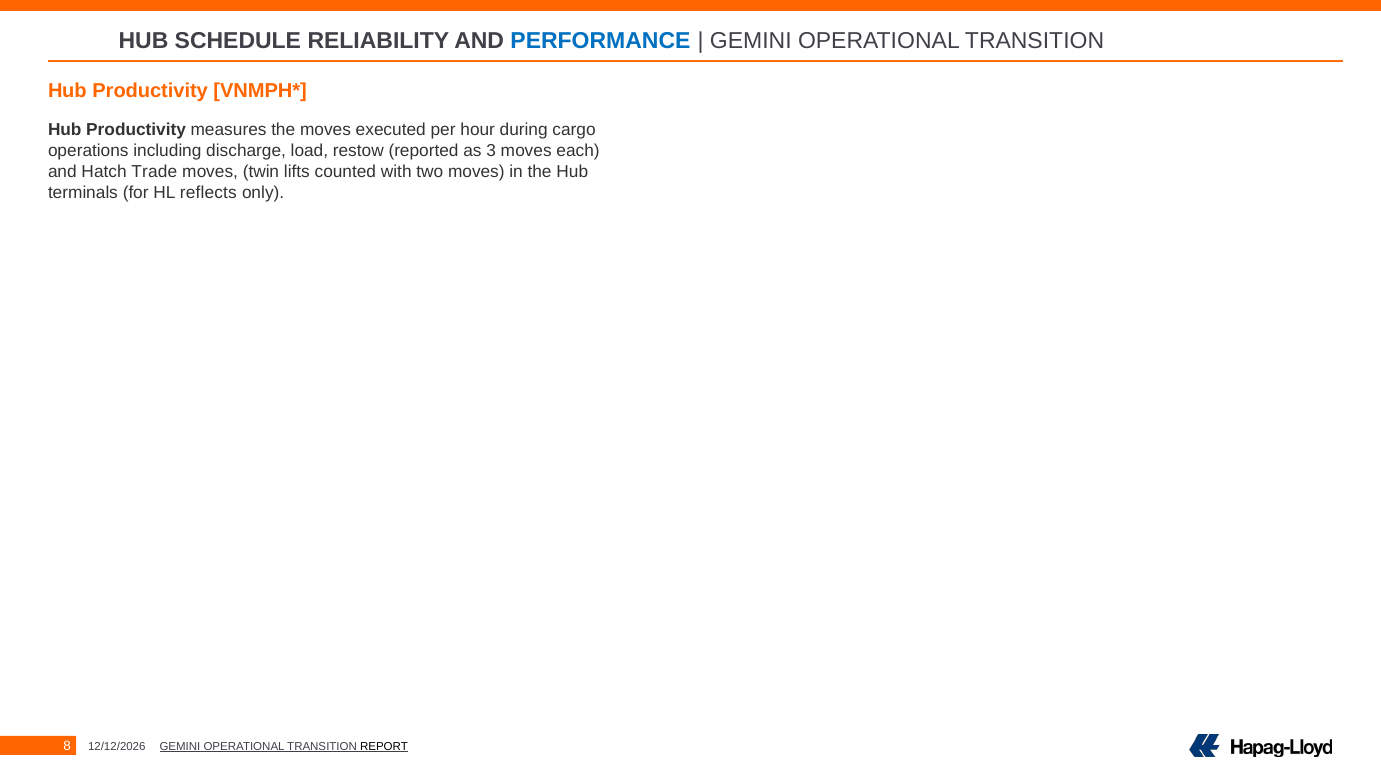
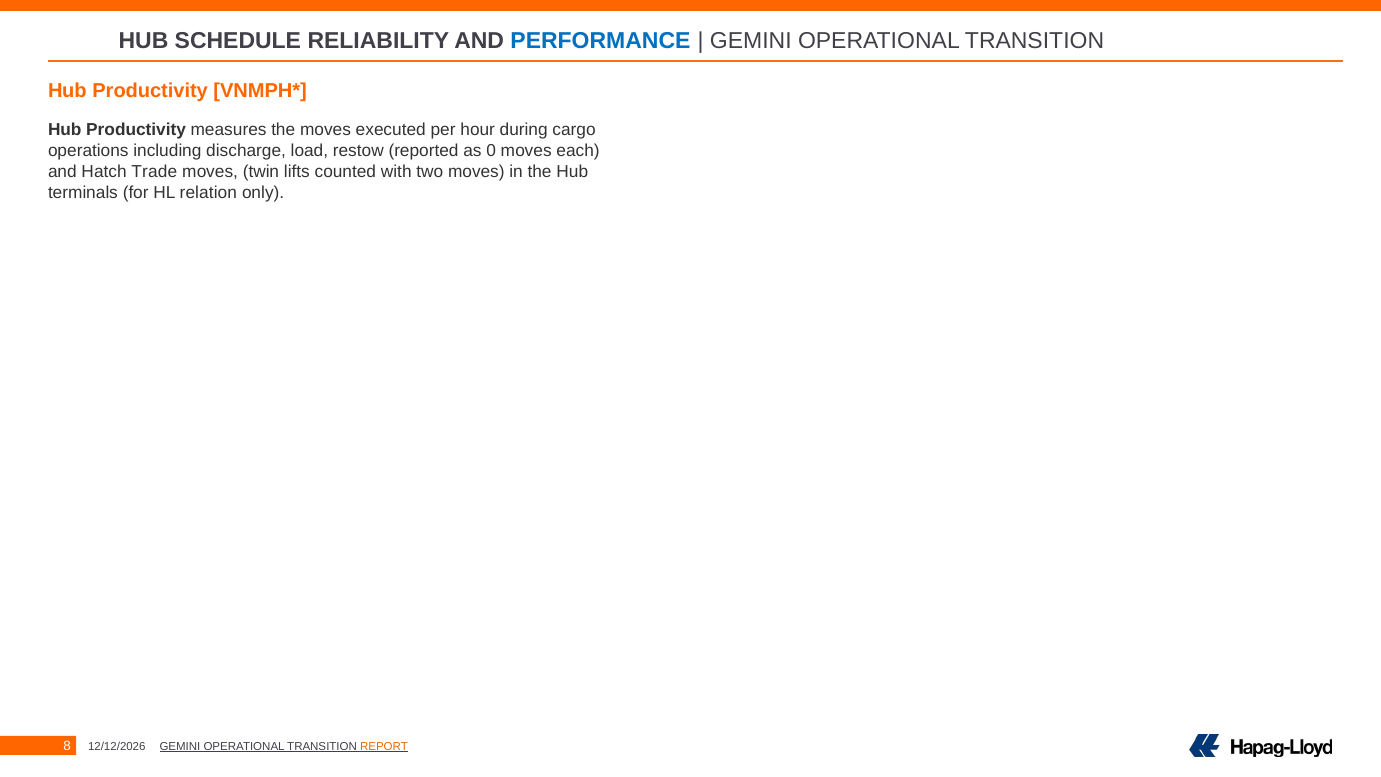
3: 3 -> 0
reflects: reflects -> relation
REPORT colour: black -> orange
